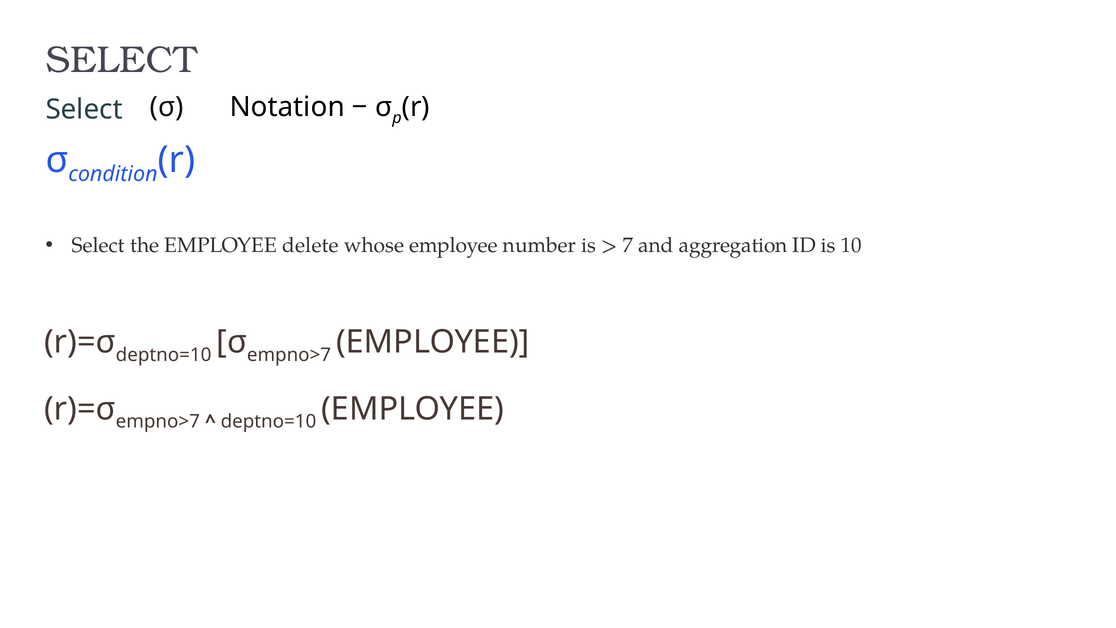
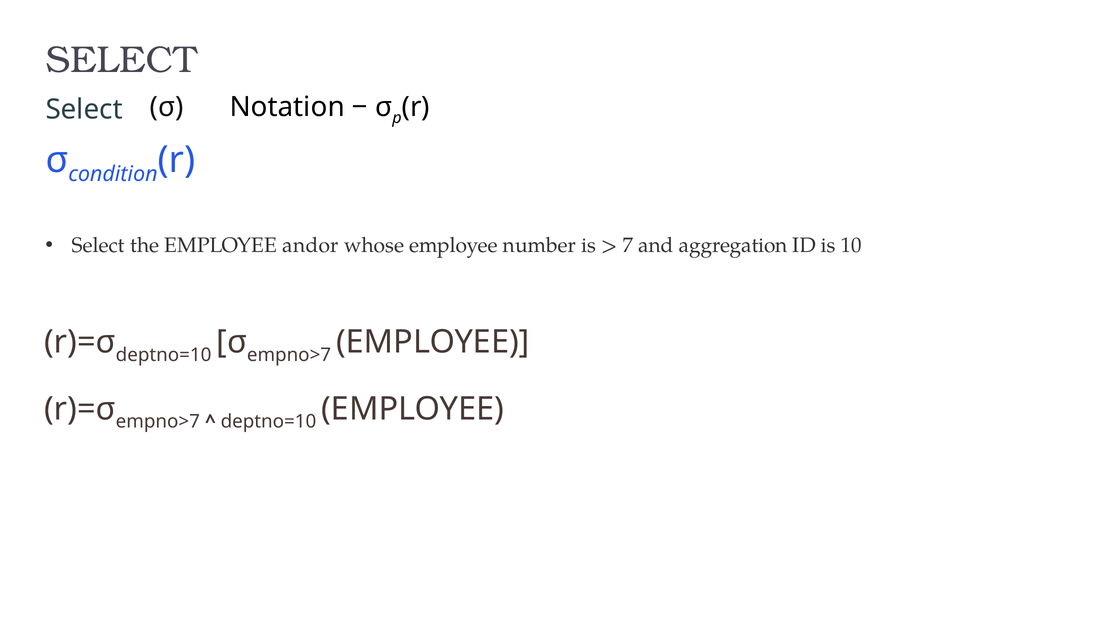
delete: delete -> andor
